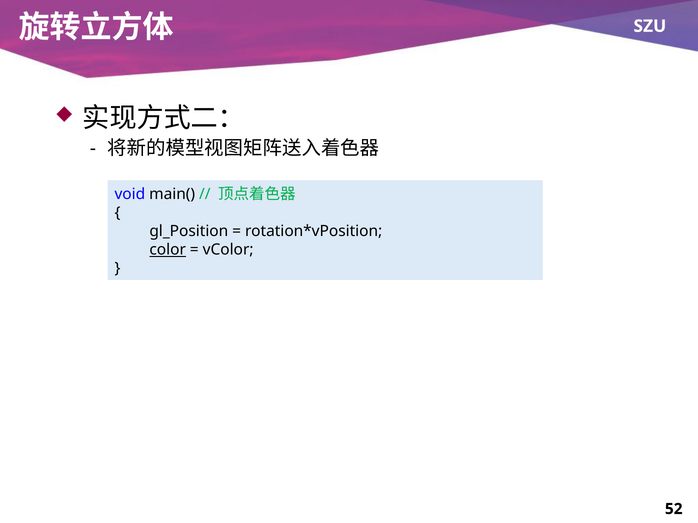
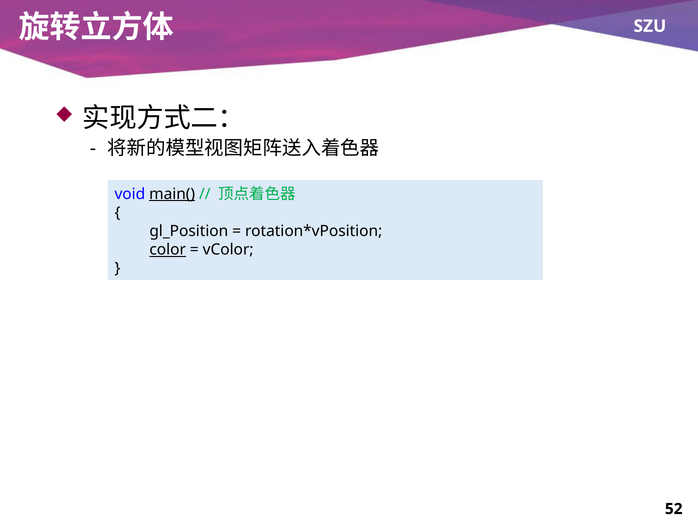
main( underline: none -> present
